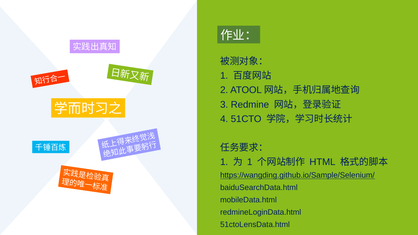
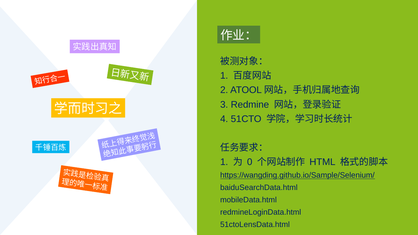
1 at (250, 162): 1 -> 0
